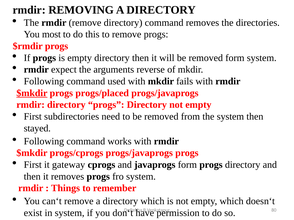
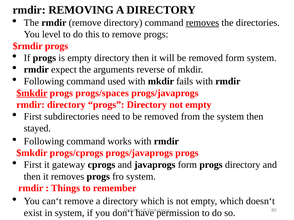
removes at (202, 23) underline: none -> present
most: most -> level
progs/placed: progs/placed -> progs/spaces
